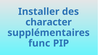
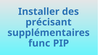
character: character -> précisant
